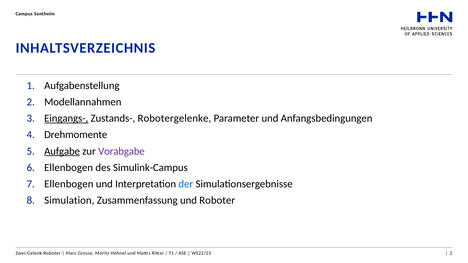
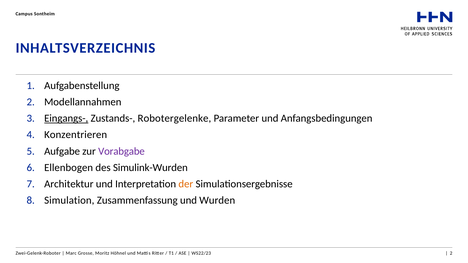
Drehmomente: Drehmomente -> Konzentrieren
Aufgabe underline: present -> none
Simulink-Campus: Simulink-Campus -> Simulink-Wurden
Ellenbogen at (69, 184): Ellenbogen -> Architektur
der colour: blue -> orange
Roboter: Roboter -> Wurden
